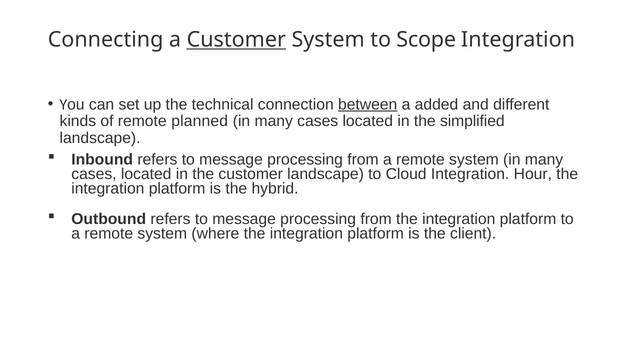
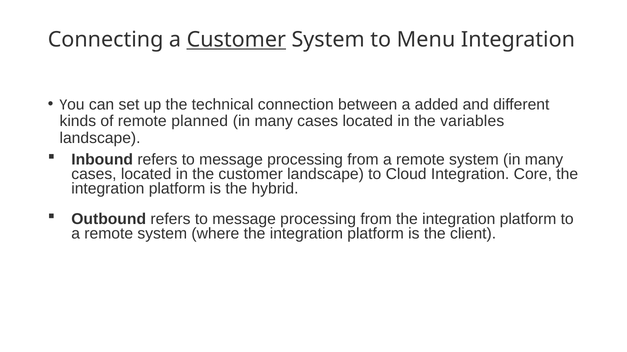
Scope: Scope -> Menu
between underline: present -> none
simplified: simplified -> variables
Hour: Hour -> Core
